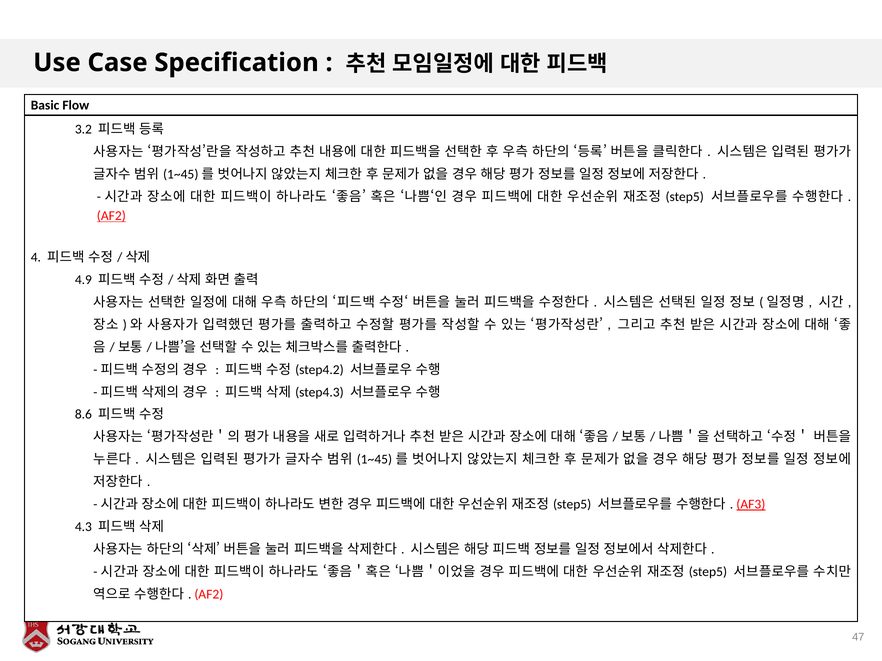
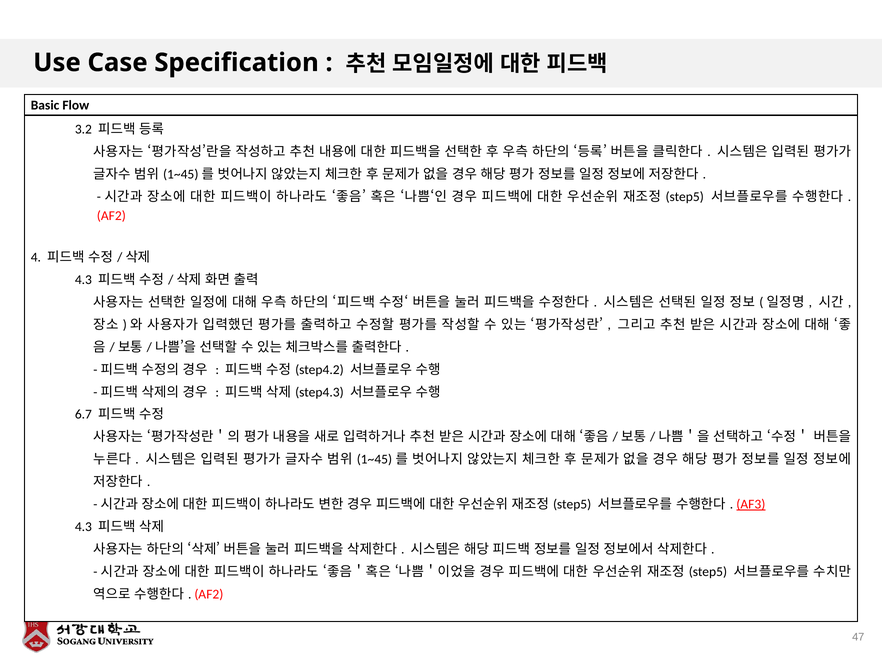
AF2 at (111, 216) underline: present -> none
4.9 at (83, 280): 4.9 -> 4.3
8.6: 8.6 -> 6.7
